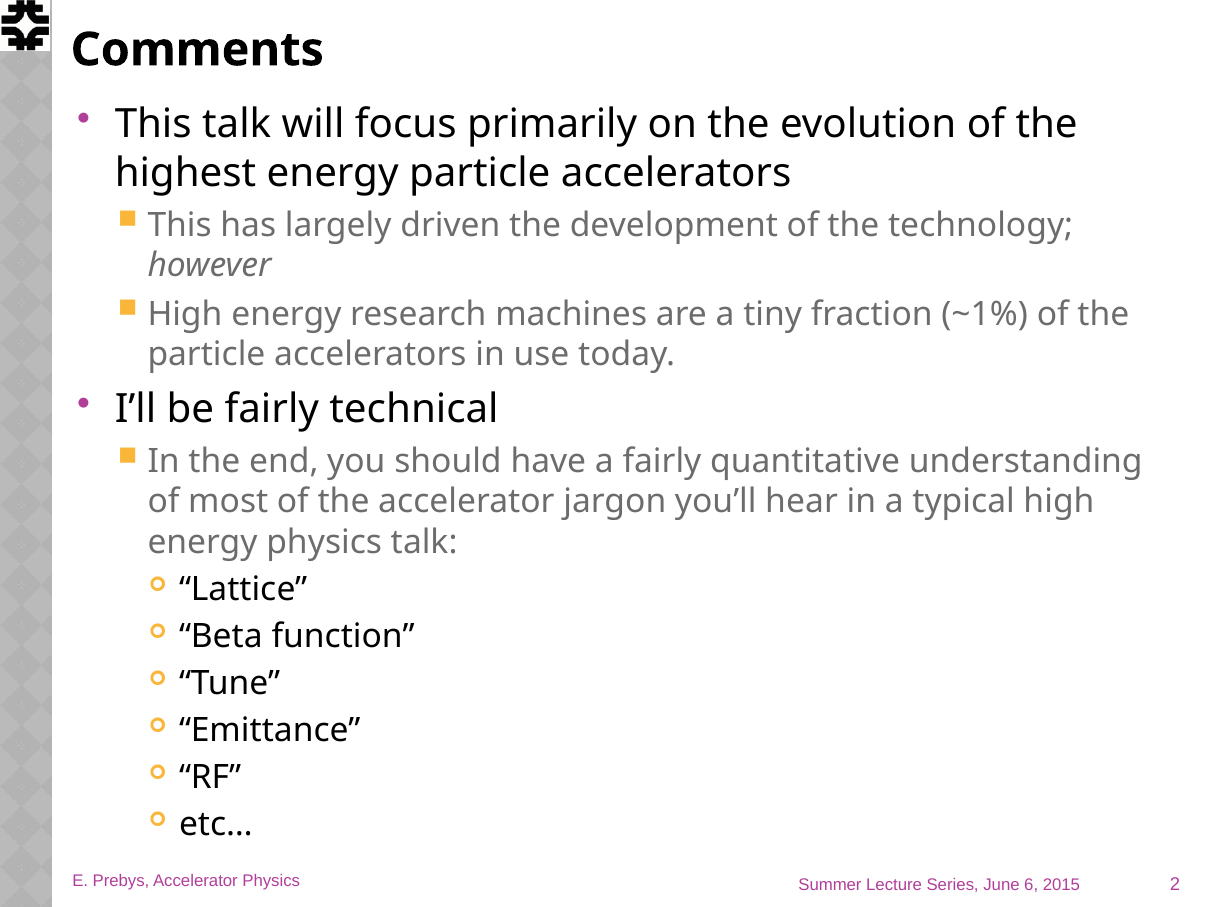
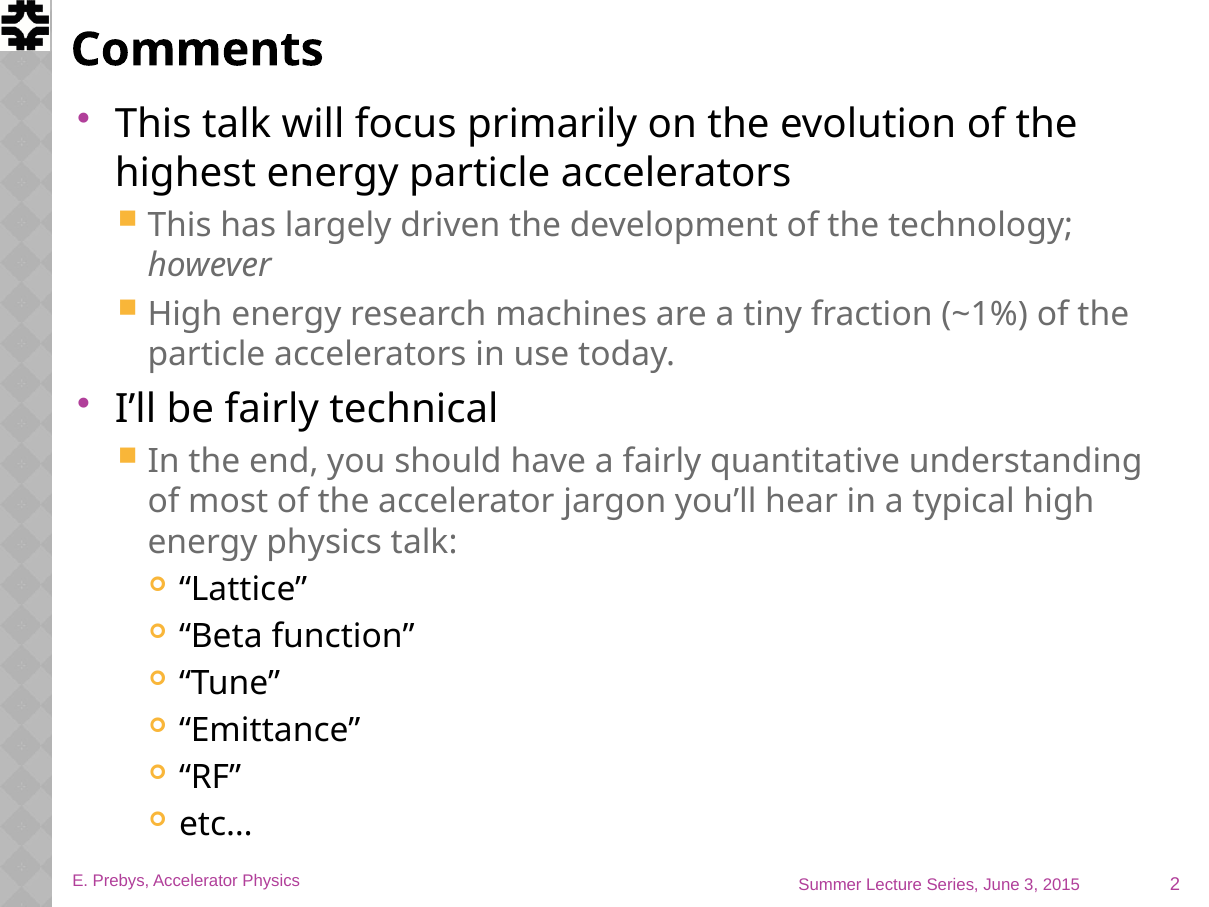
6: 6 -> 3
